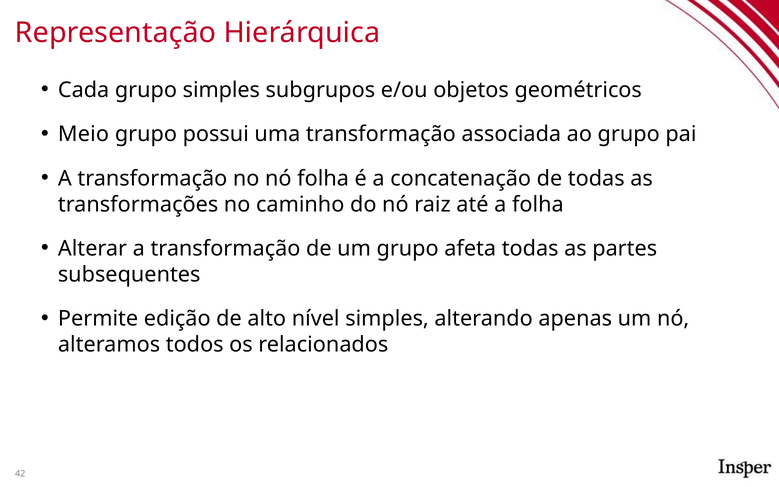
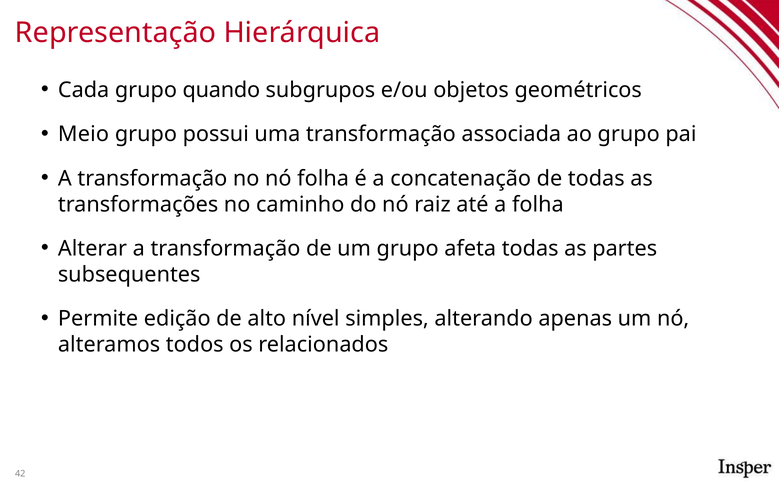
grupo simples: simples -> quando
